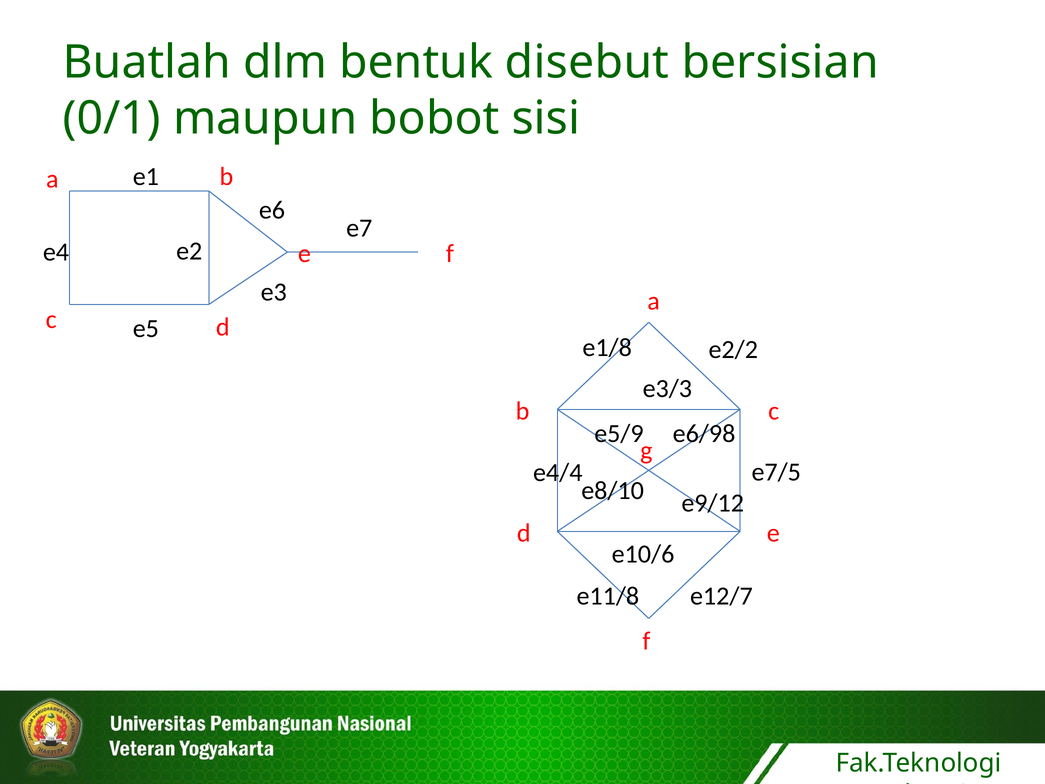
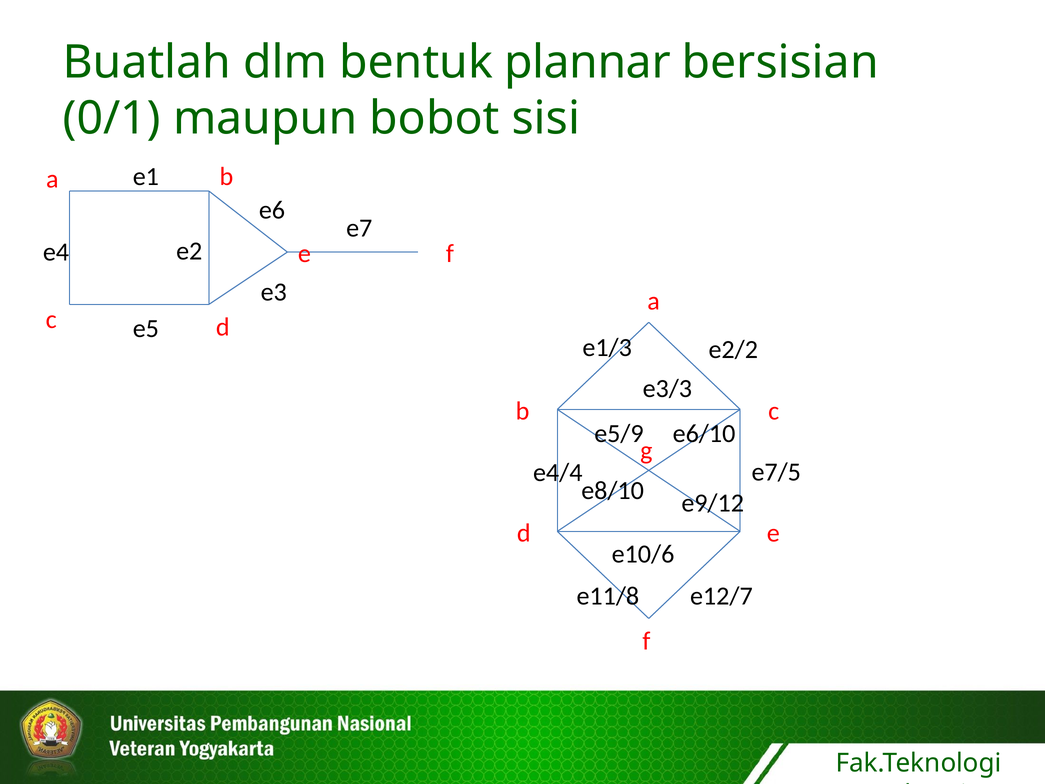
disebut: disebut -> plannar
e1/8: e1/8 -> e1/3
e6/98: e6/98 -> e6/10
